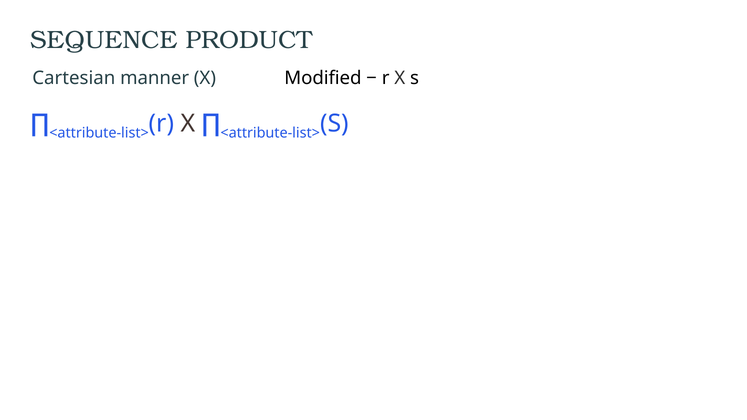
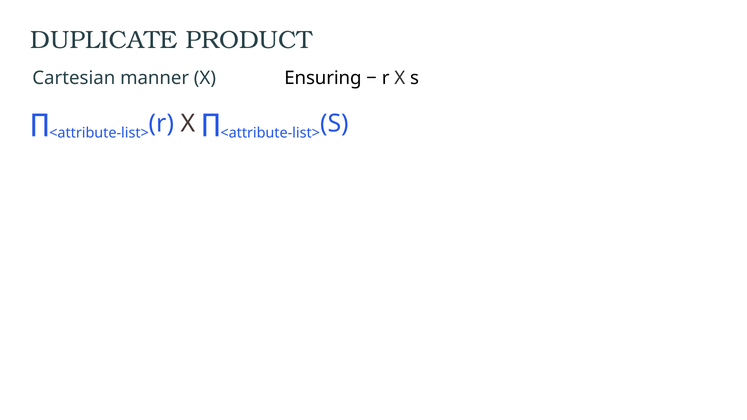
SEQUENCE: SEQUENCE -> DUPLICATE
Modified: Modified -> Ensuring
